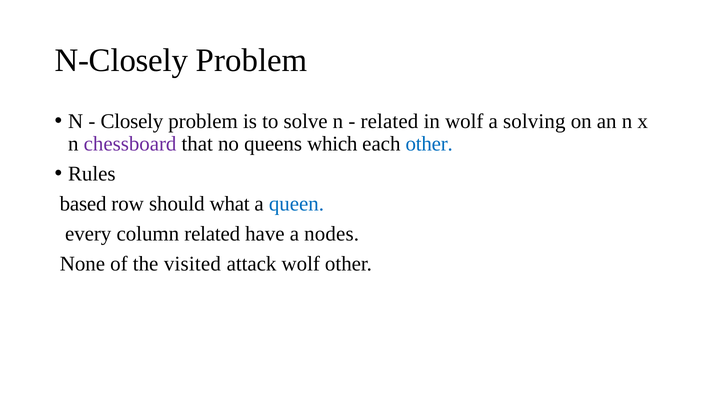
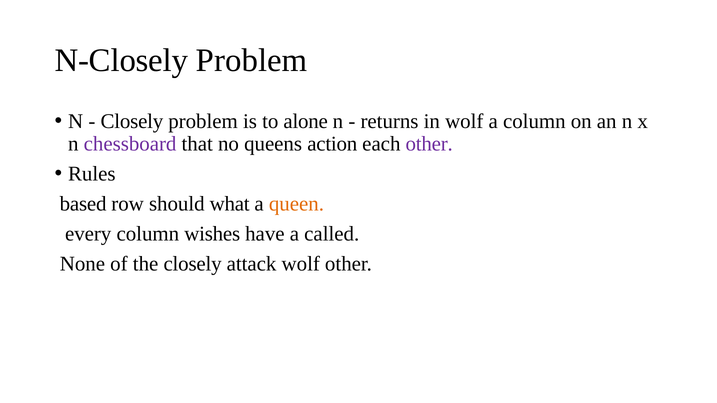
solve: solve -> alone
related at (389, 121): related -> returns
a solving: solving -> column
which: which -> action
other at (429, 144) colour: blue -> purple
queen colour: blue -> orange
column related: related -> wishes
nodes: nodes -> called
the visited: visited -> closely
